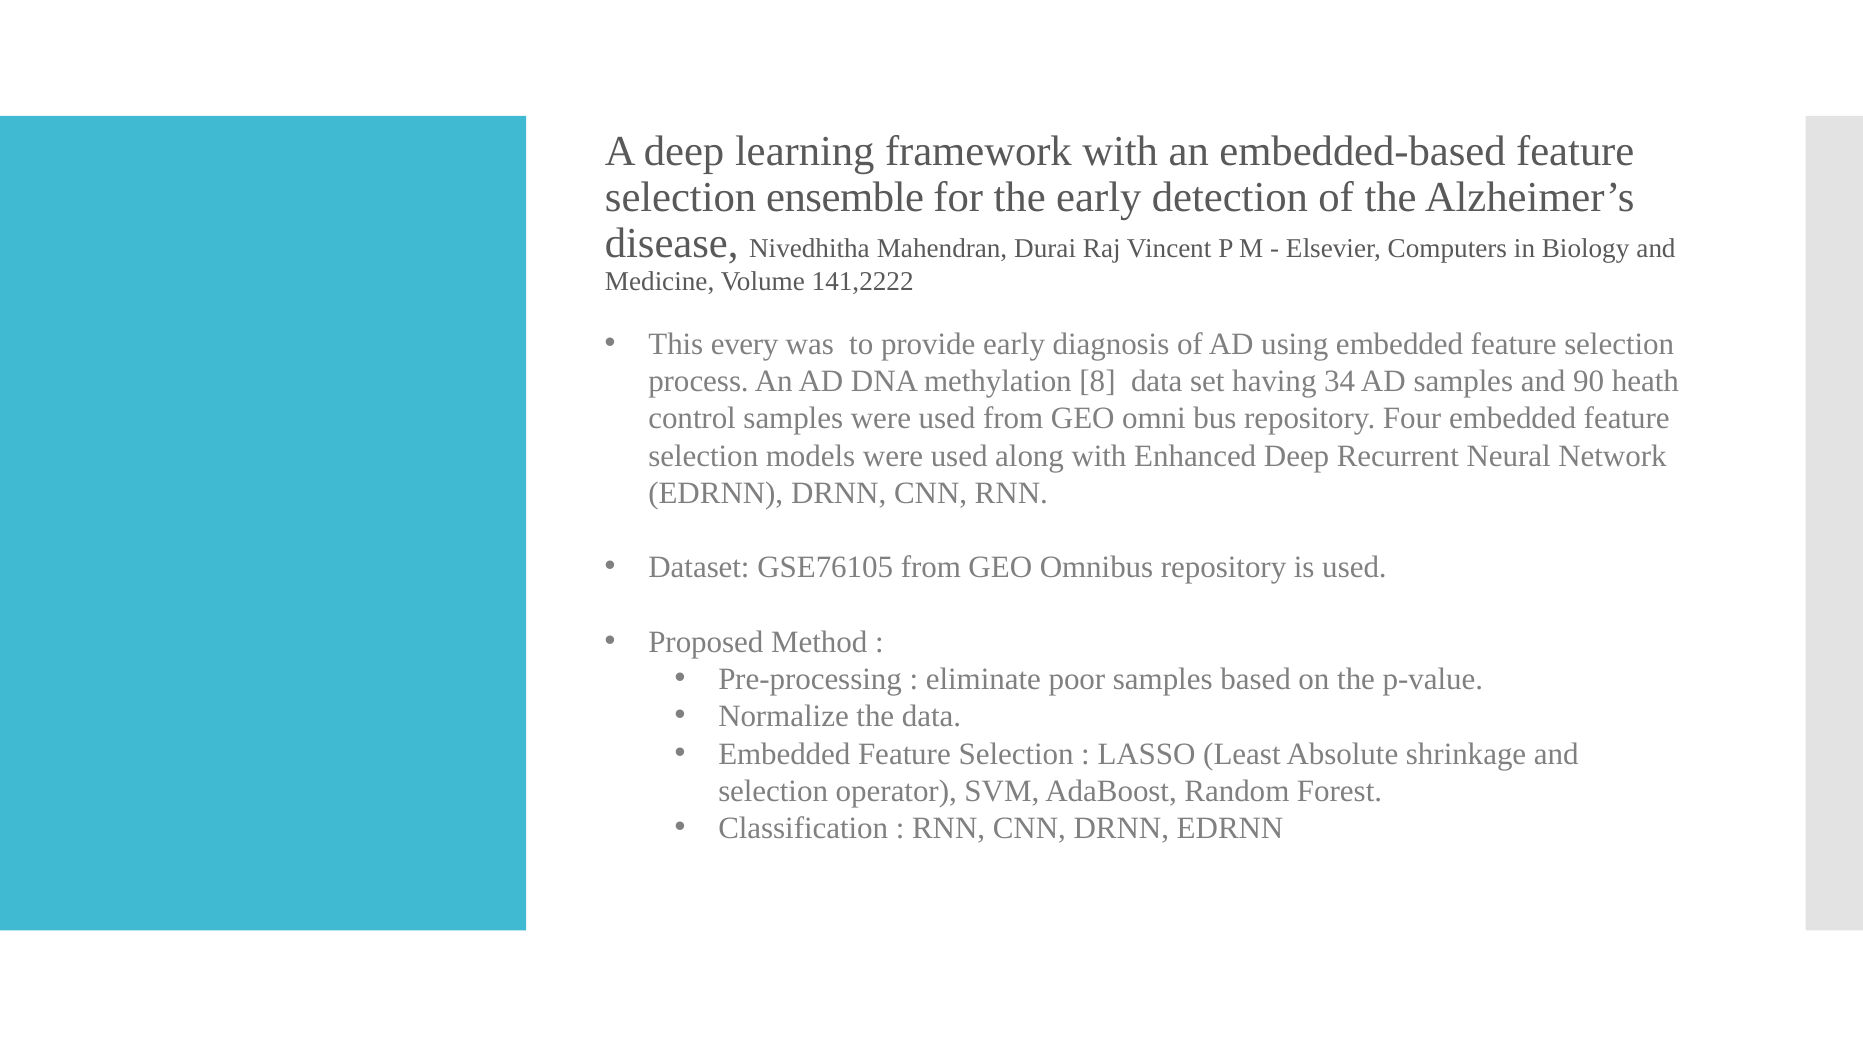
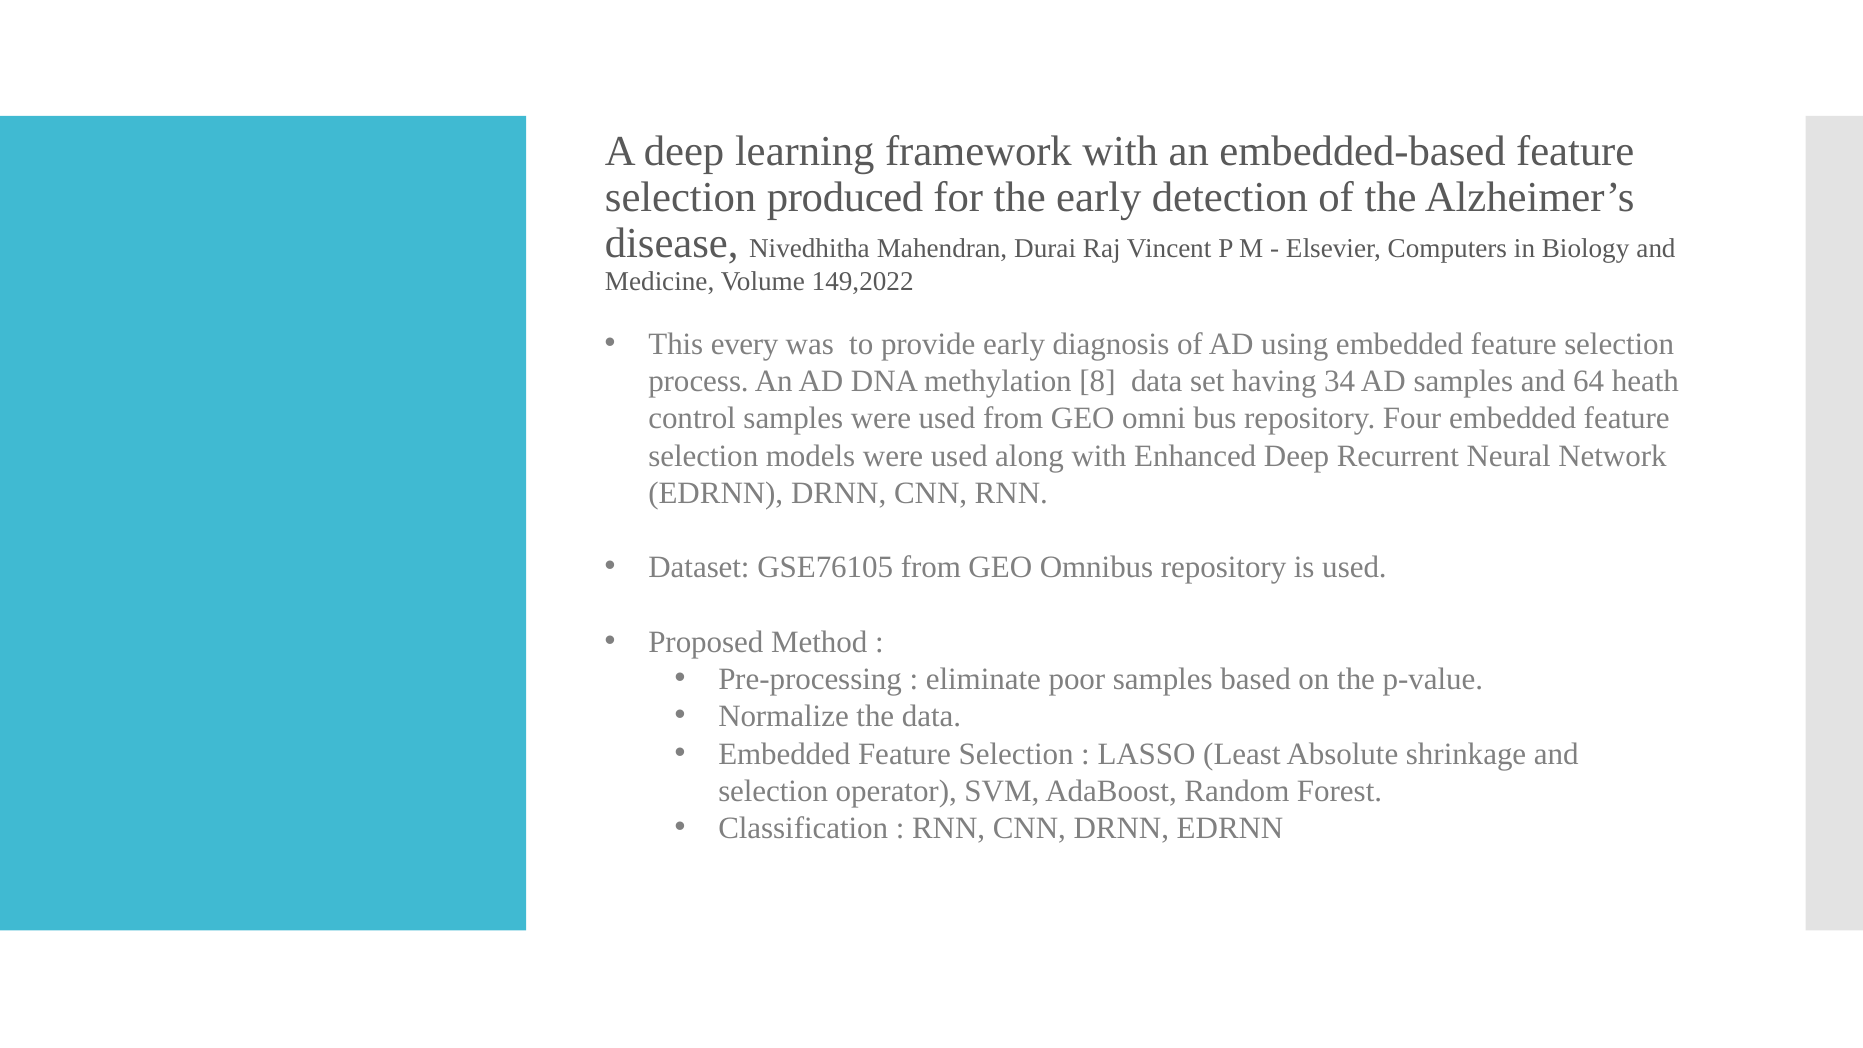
ensemble: ensemble -> produced
141,2222: 141,2222 -> 149,2022
90: 90 -> 64
